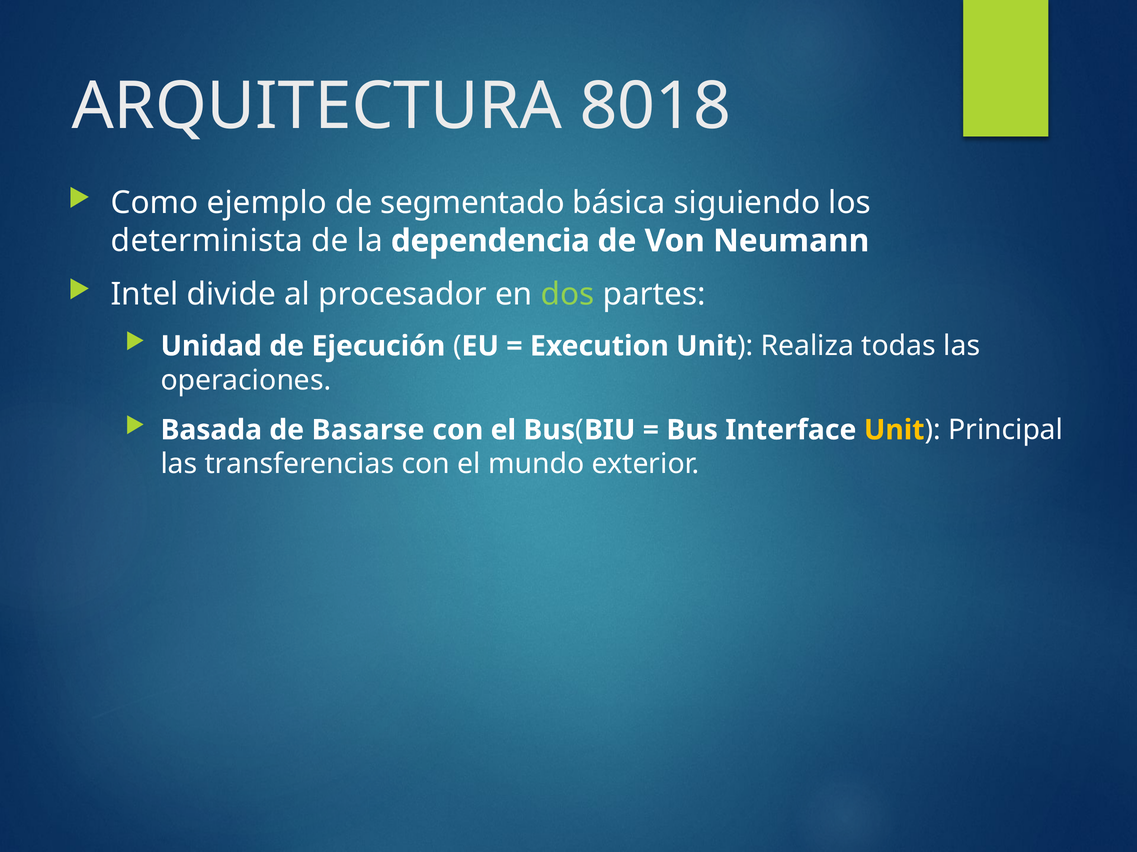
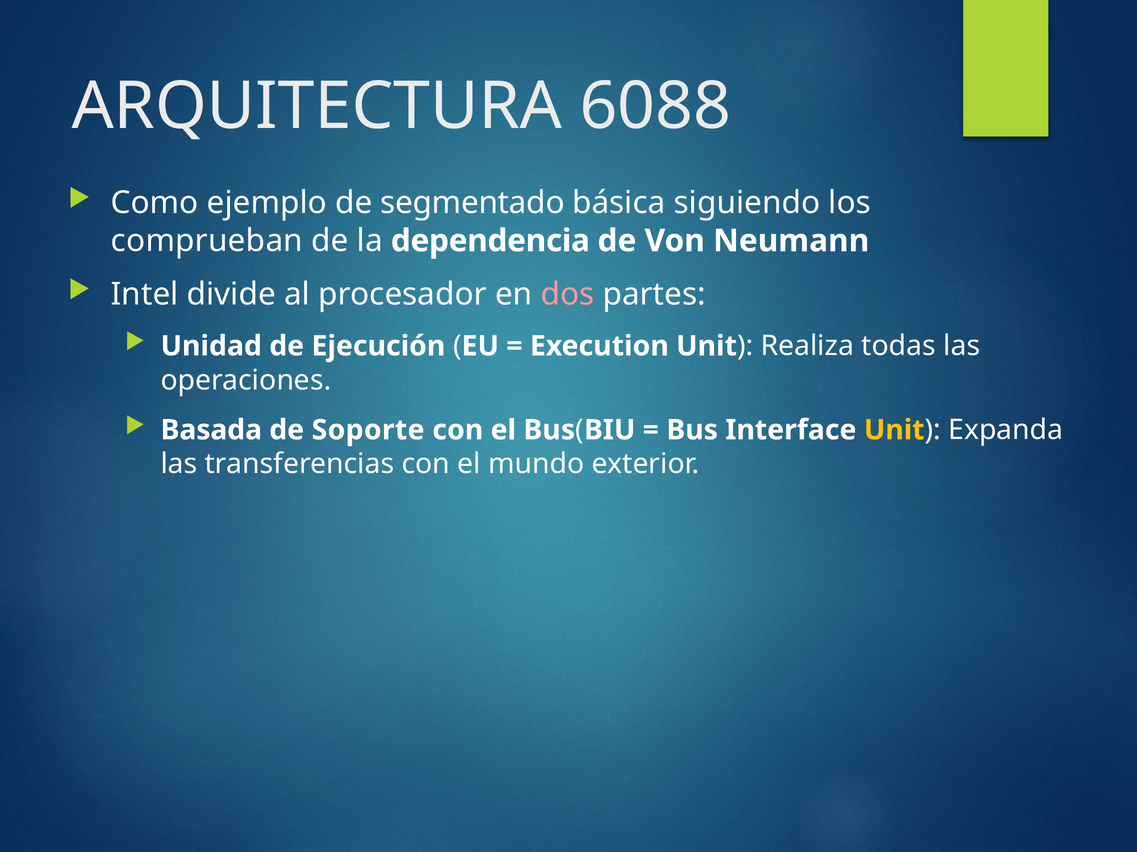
8018: 8018 -> 6088
determinista: determinista -> comprueban
dos colour: light green -> pink
Basarse: Basarse -> Soporte
Principal: Principal -> Expanda
